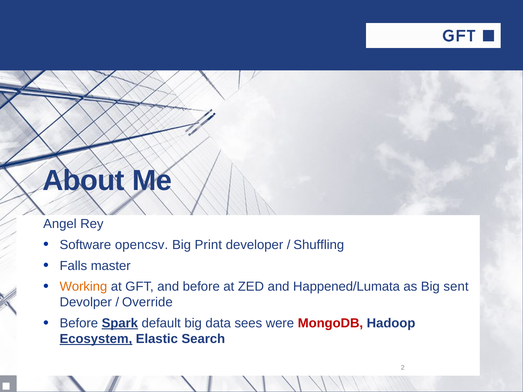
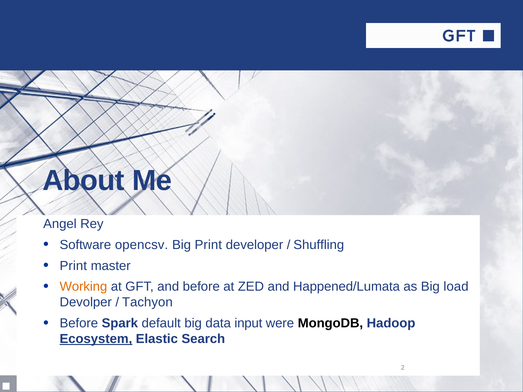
Falls at (73, 266): Falls -> Print
sent: sent -> load
Override: Override -> Tachyon
Spark underline: present -> none
sees: sees -> input
MongoDB colour: red -> black
